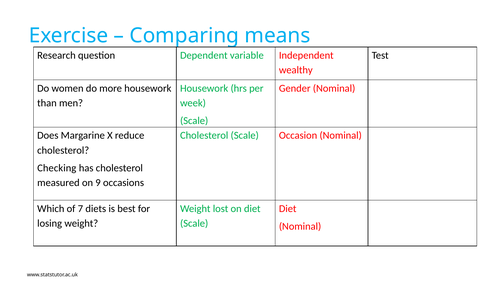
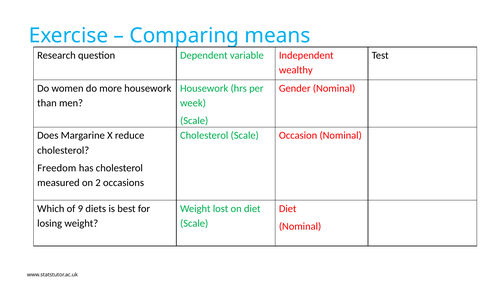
Checking: Checking -> Freedom
9: 9 -> 2
7: 7 -> 9
